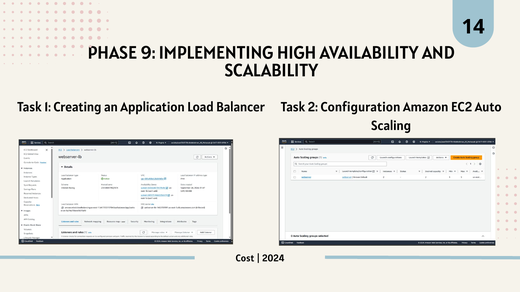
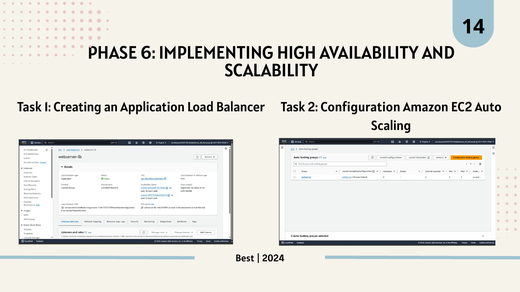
9: 9 -> 6
Cost: Cost -> Best
